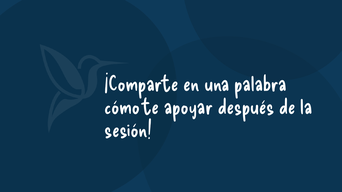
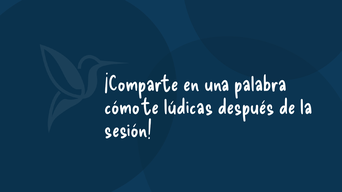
apoyar: apoyar -> lúdicas
